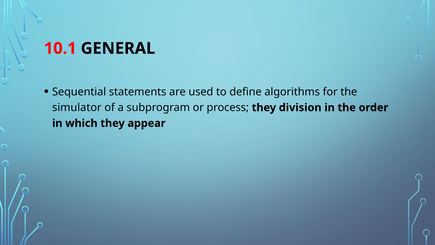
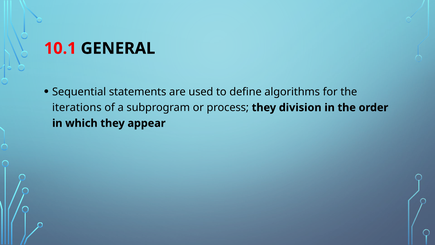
simulator: simulator -> iterations
